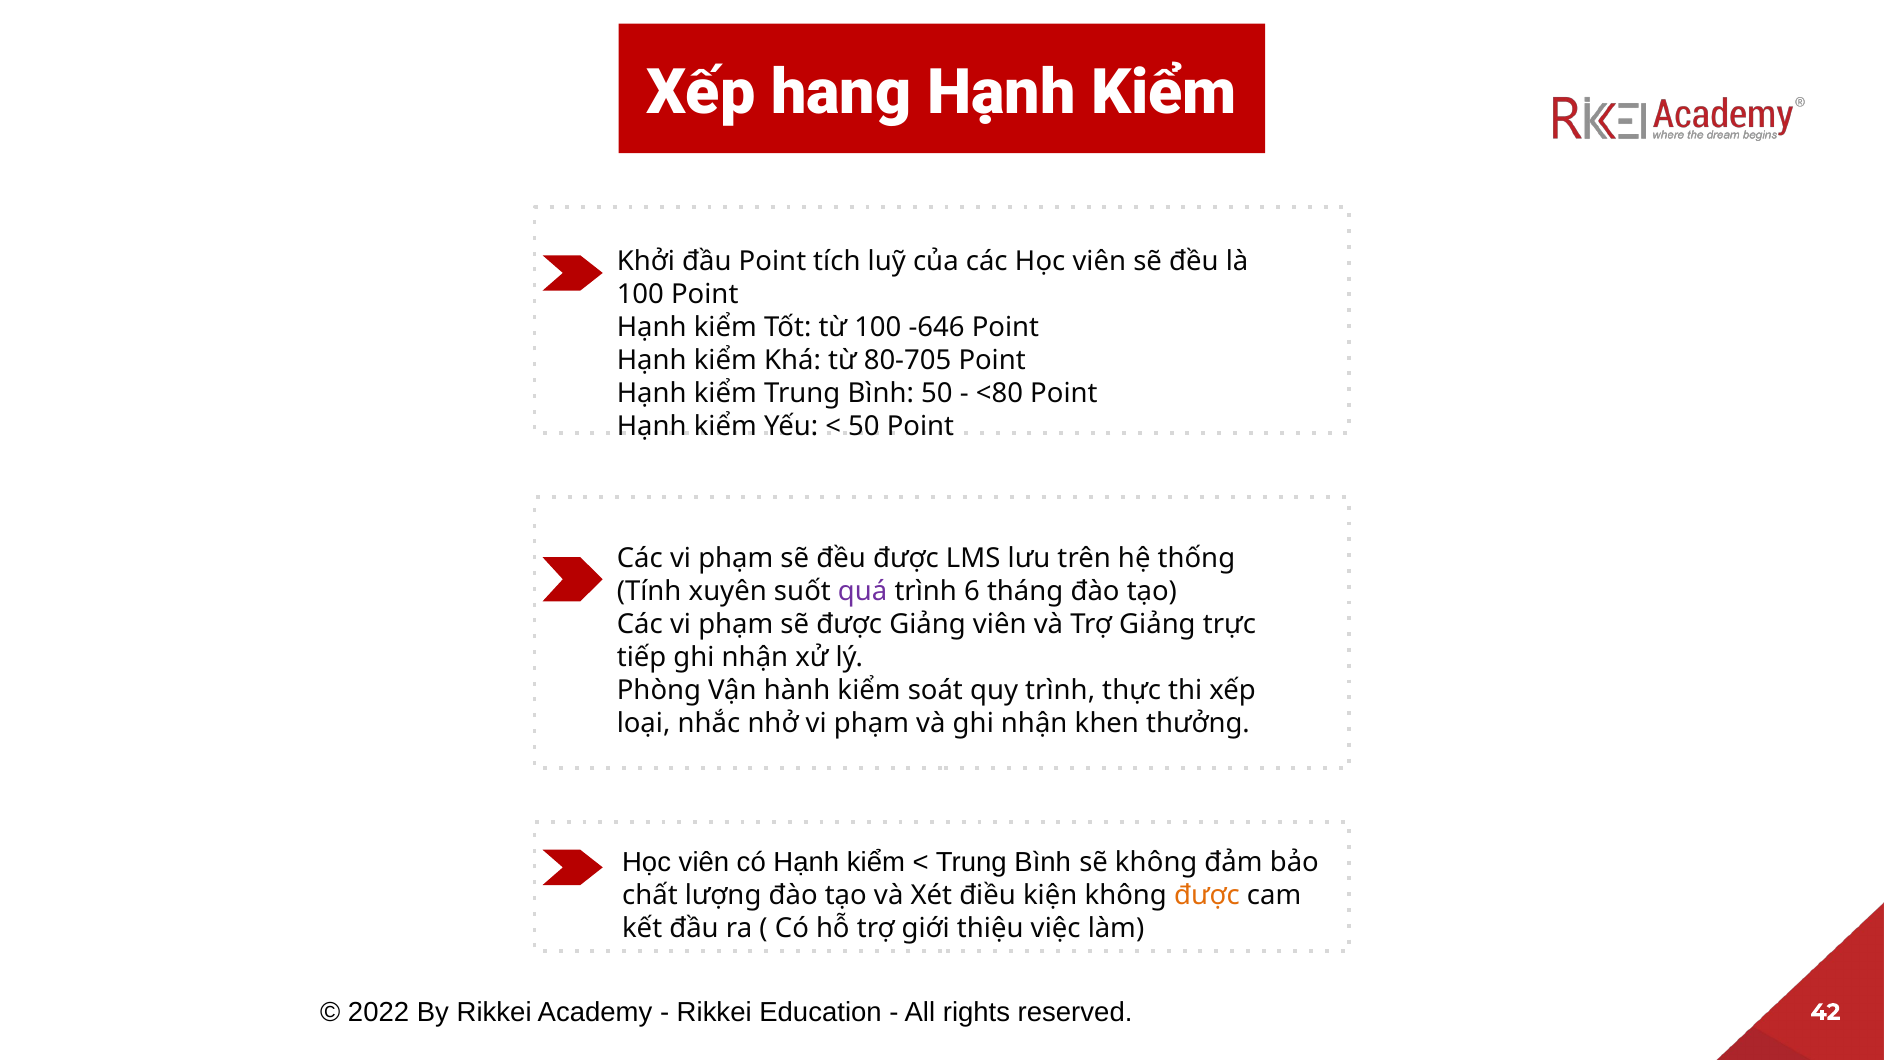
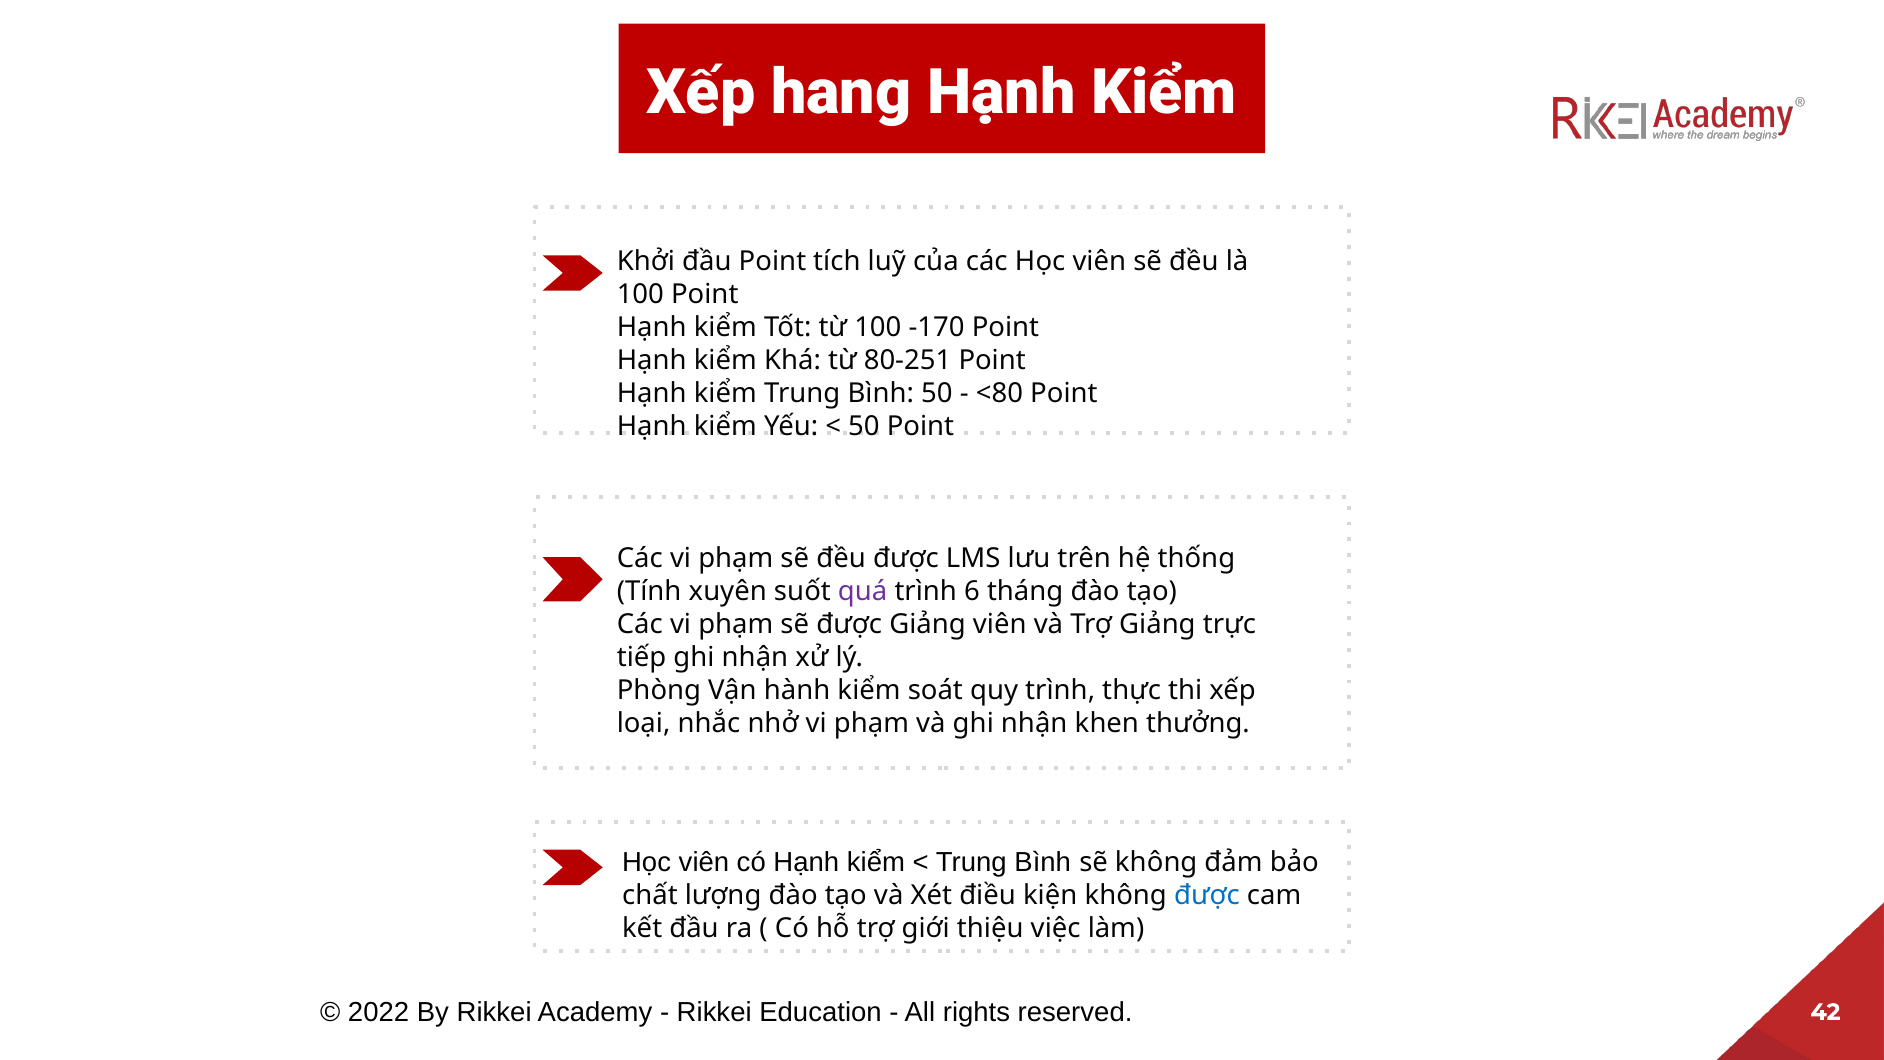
-646: -646 -> -170
80-705: 80-705 -> 80-251
được at (1207, 895) colour: orange -> blue
